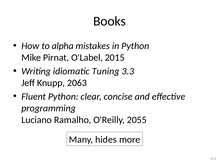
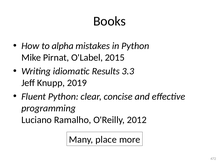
Tuning: Tuning -> Results
2063: 2063 -> 2019
2055: 2055 -> 2012
hides: hides -> place
